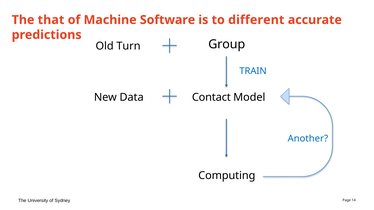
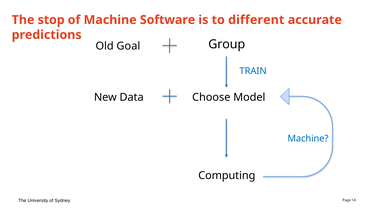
that: that -> stop
Turn: Turn -> Goal
Contact: Contact -> Choose
Another at (308, 139): Another -> Machine
